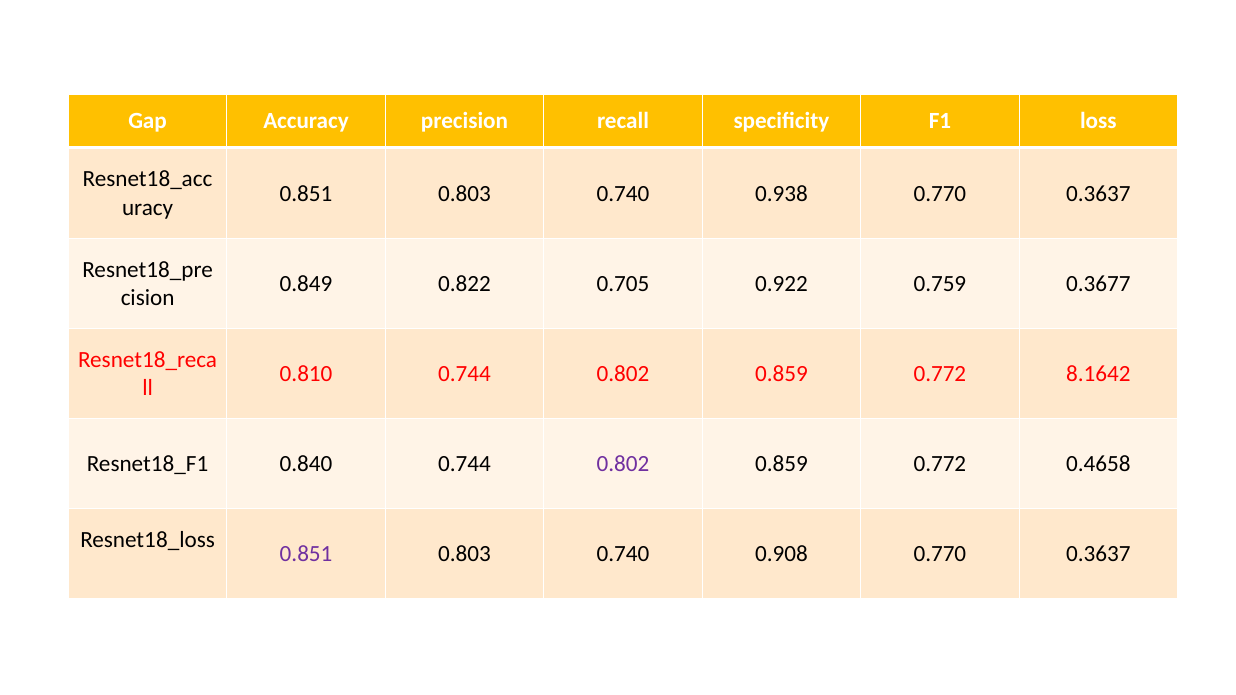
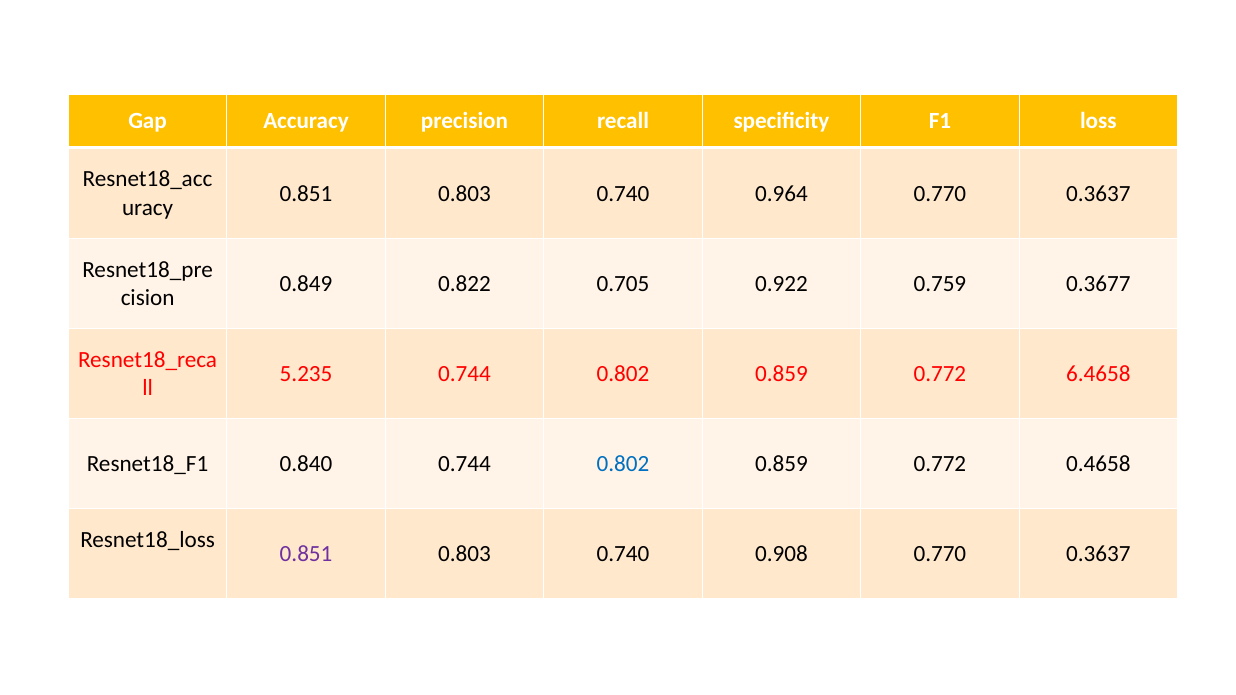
0.938: 0.938 -> 0.964
0.810: 0.810 -> 5.235
8.1642: 8.1642 -> 6.4658
0.802 at (623, 464) colour: purple -> blue
